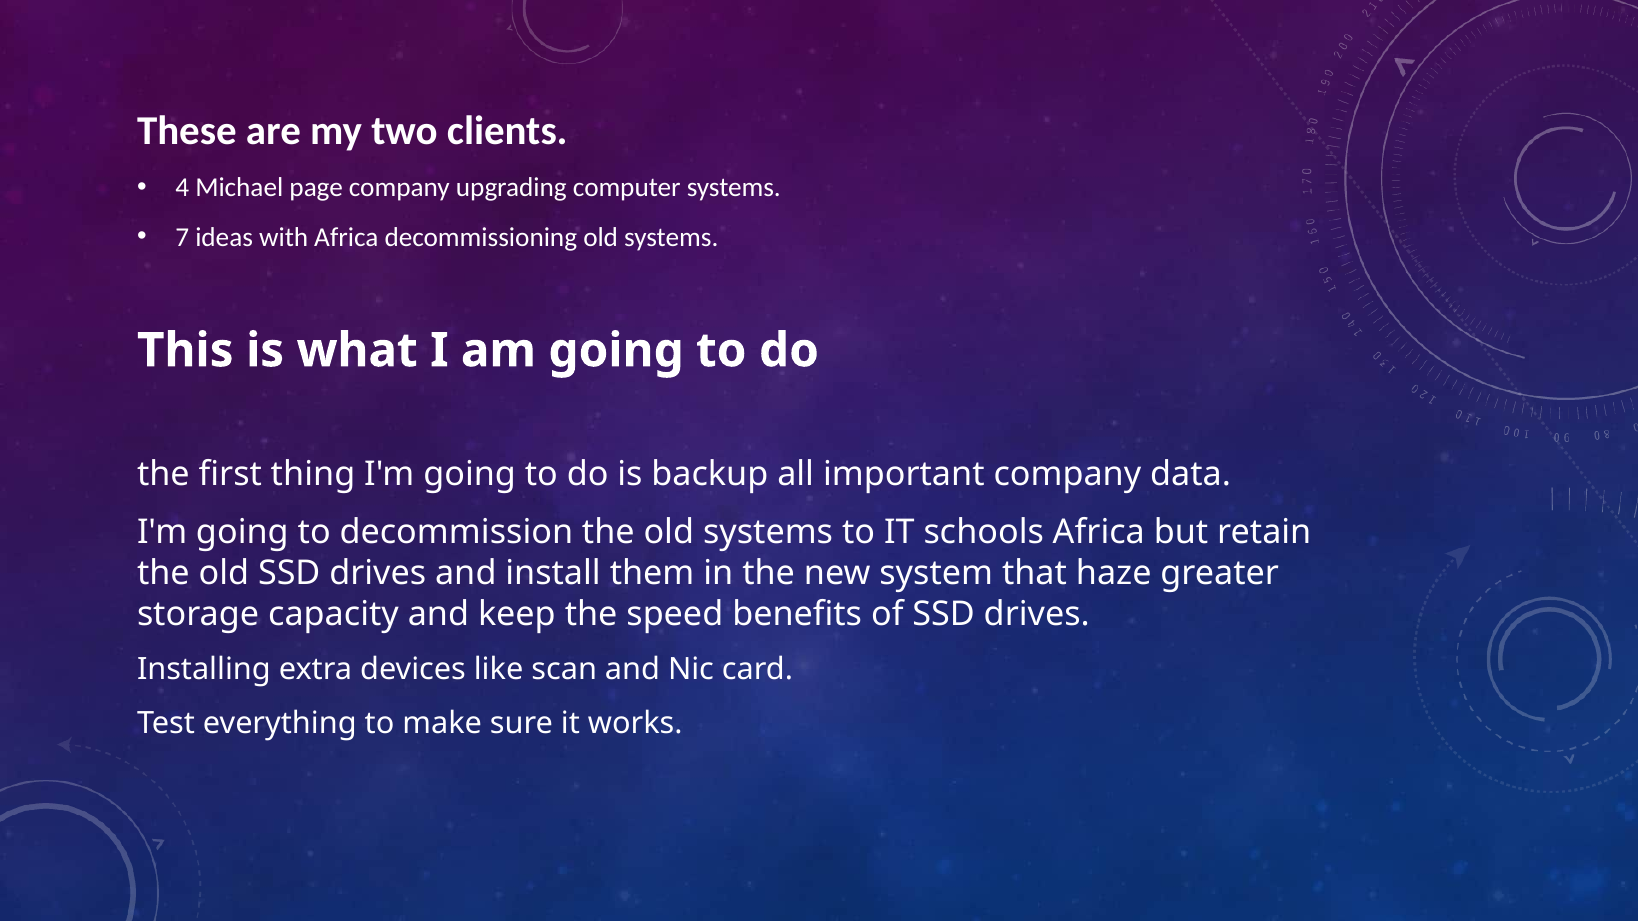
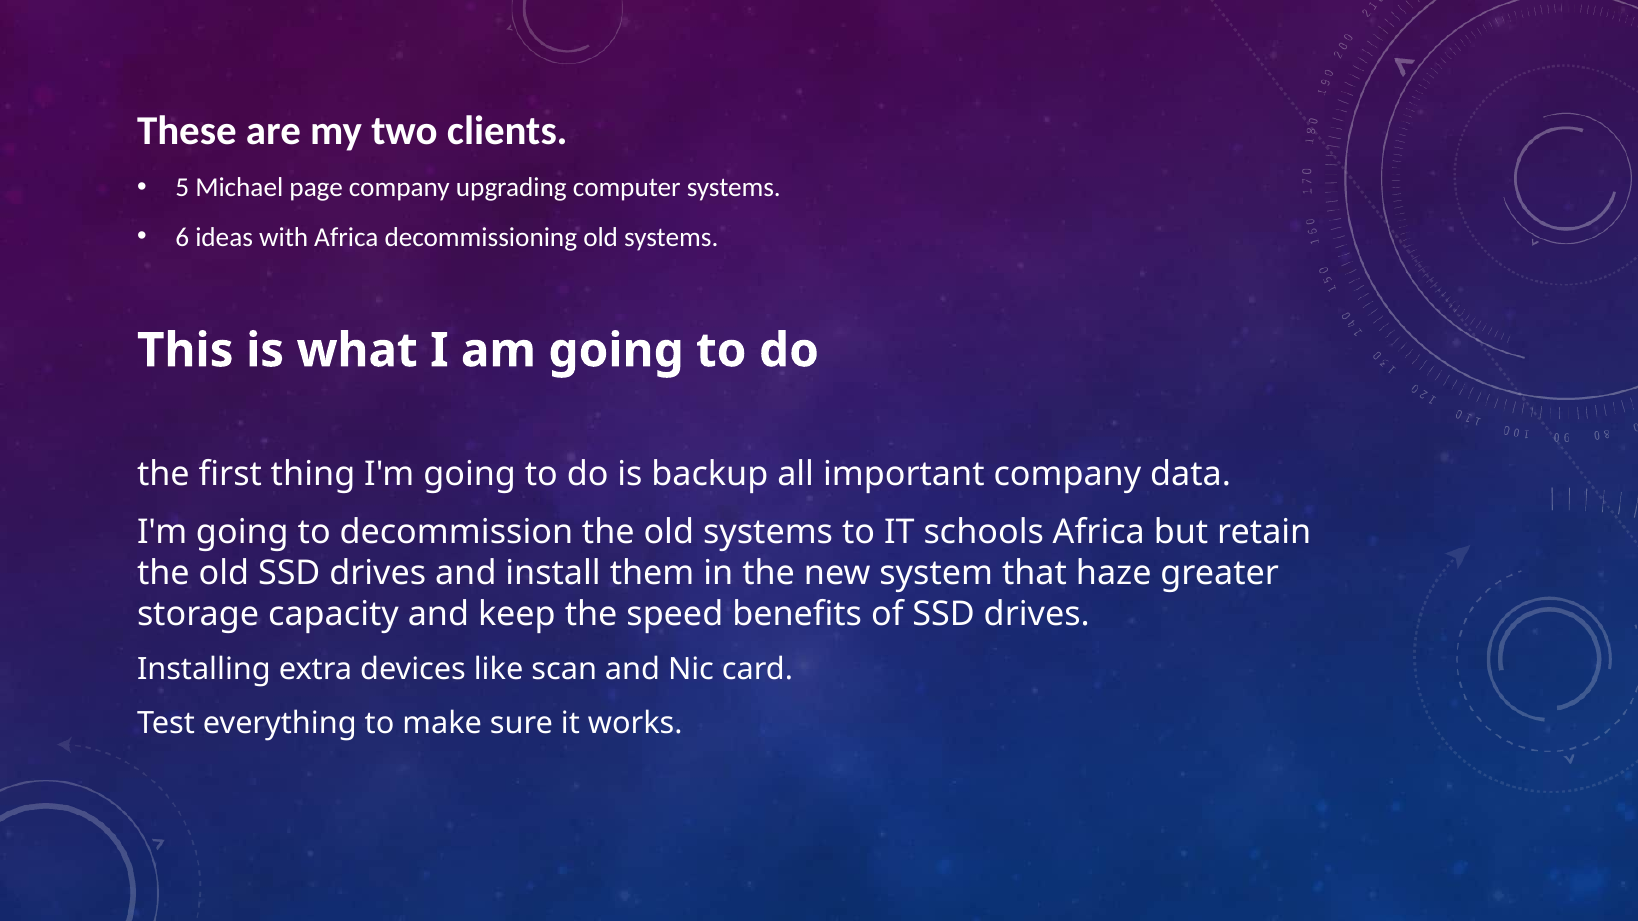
4: 4 -> 5
7: 7 -> 6
